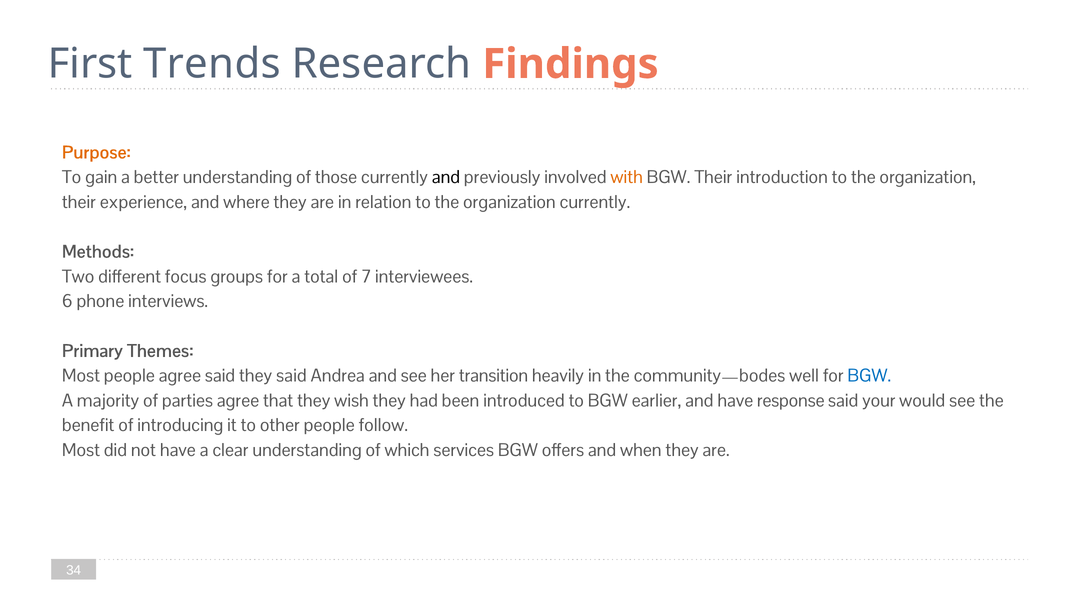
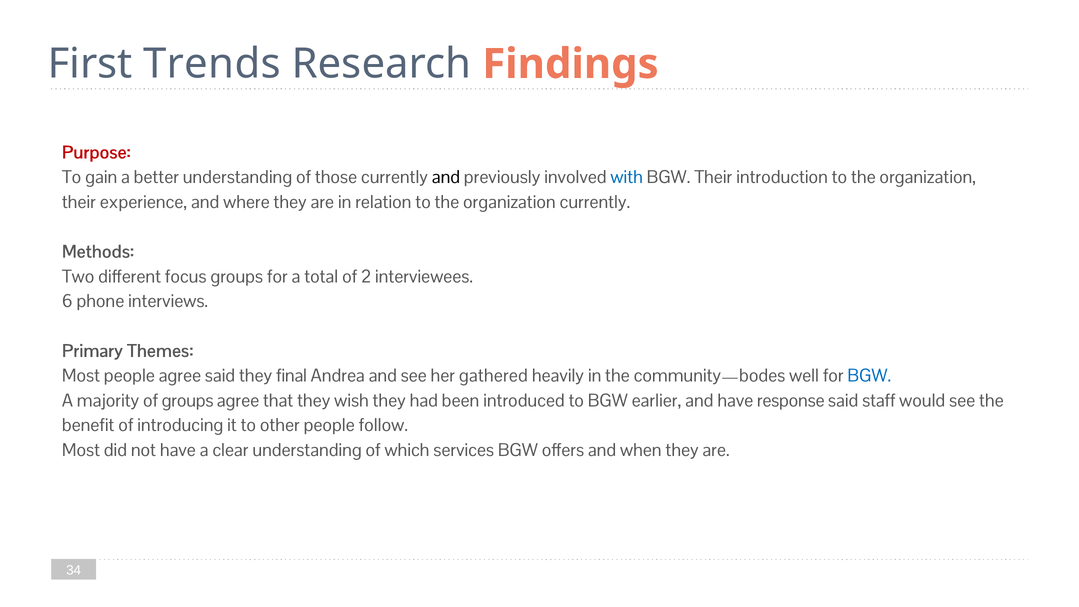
Purpose colour: orange -> red
with colour: orange -> blue
7: 7 -> 2
they said: said -> final
transition: transition -> gathered
of parties: parties -> groups
your: your -> staff
